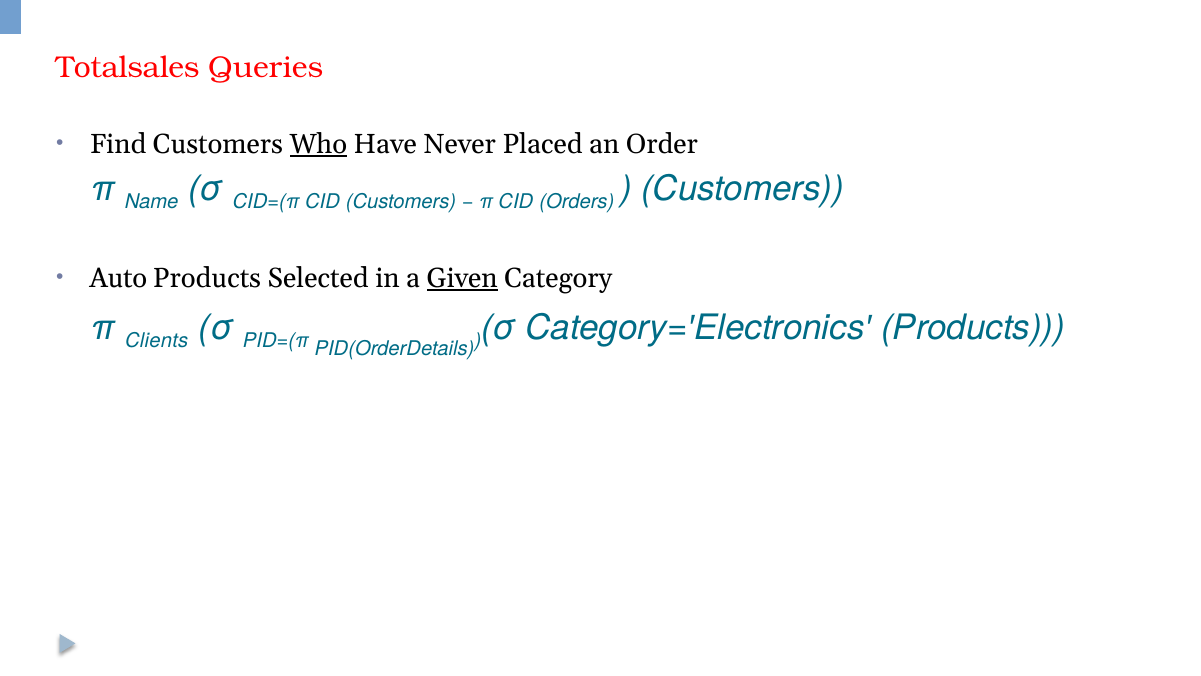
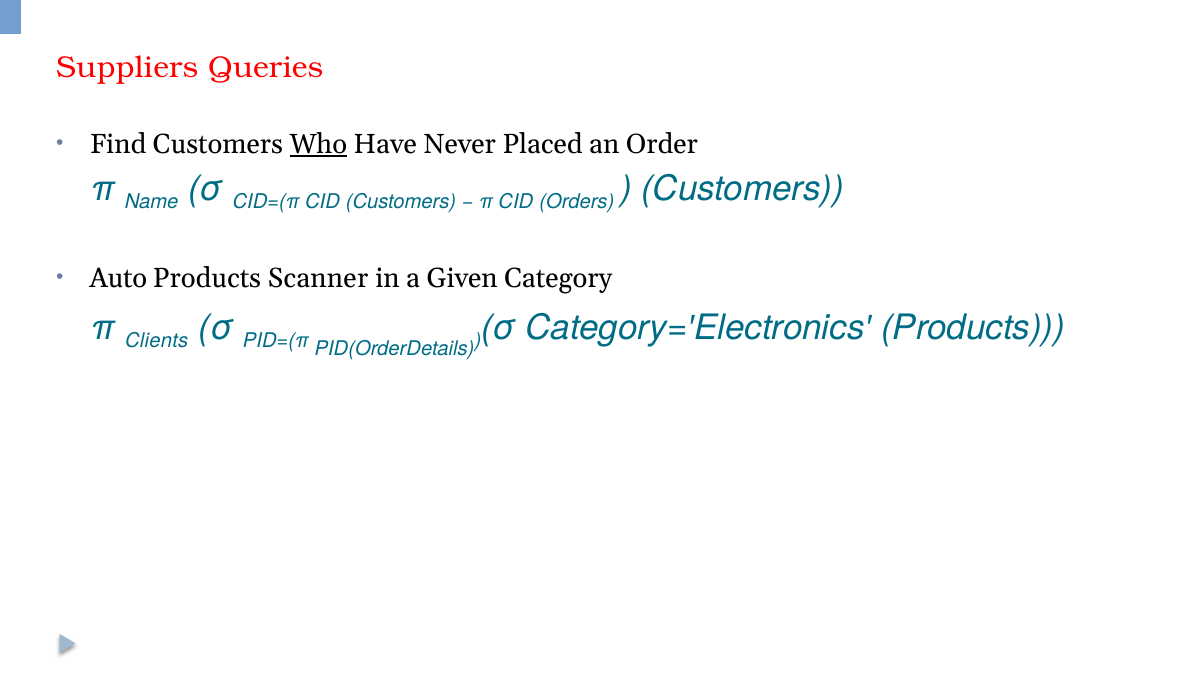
Totalsales: Totalsales -> Suppliers
Selected: Selected -> Scanner
Given underline: present -> none
